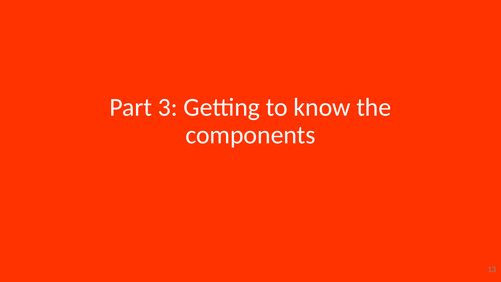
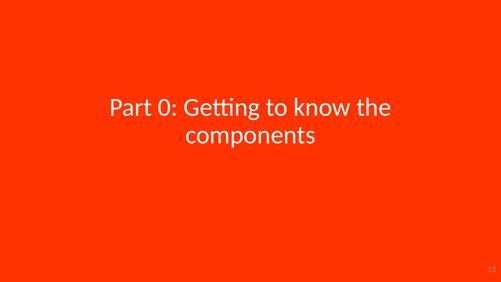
3: 3 -> 0
